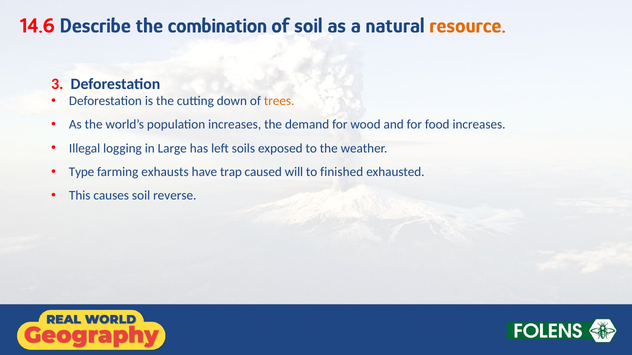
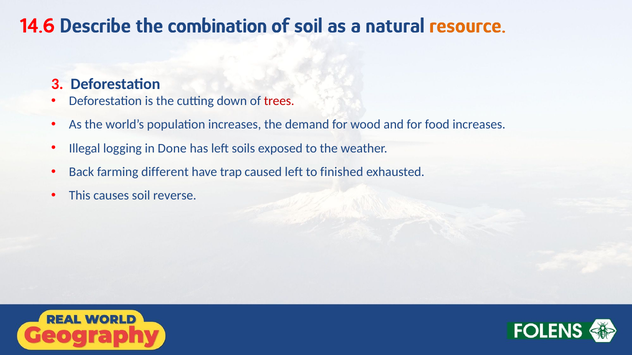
trees colour: orange -> red
Large: Large -> Done
Type: Type -> Back
exhausts: exhausts -> different
caused will: will -> left
